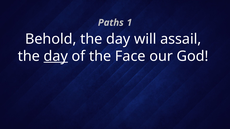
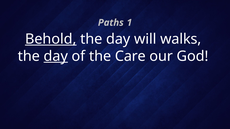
Behold underline: none -> present
assail: assail -> walks
Face: Face -> Care
